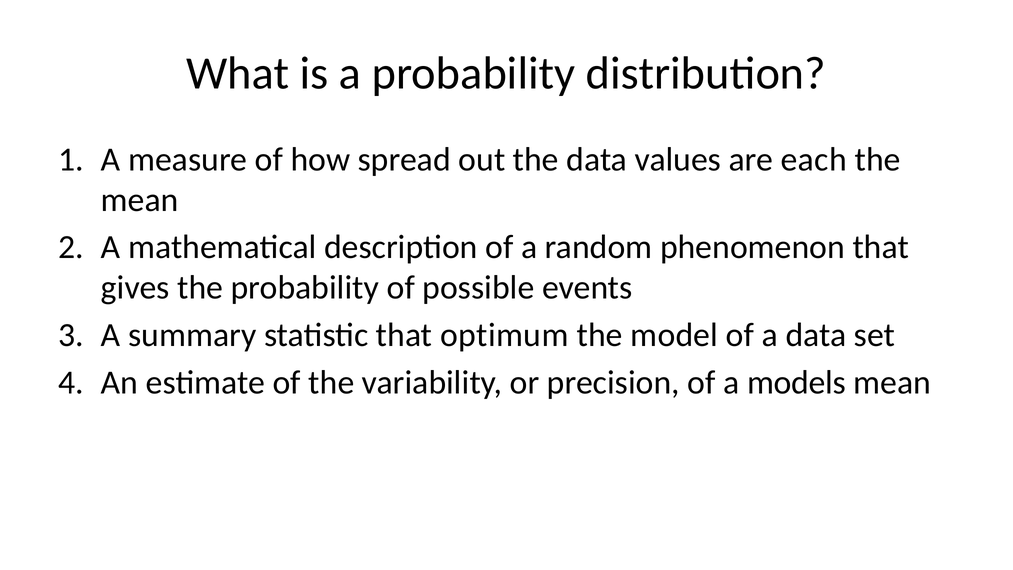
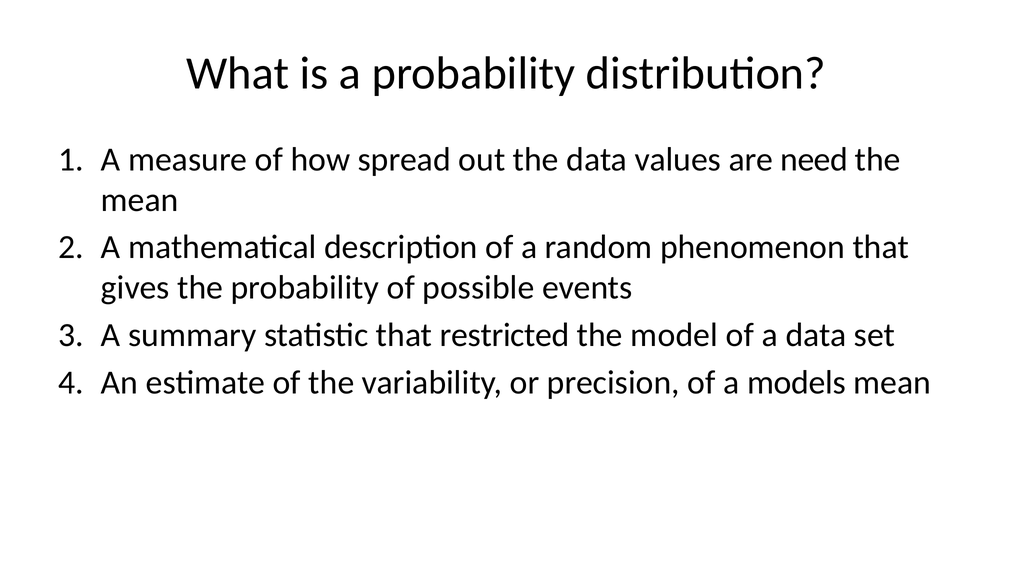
each: each -> need
optimum: optimum -> restricted
